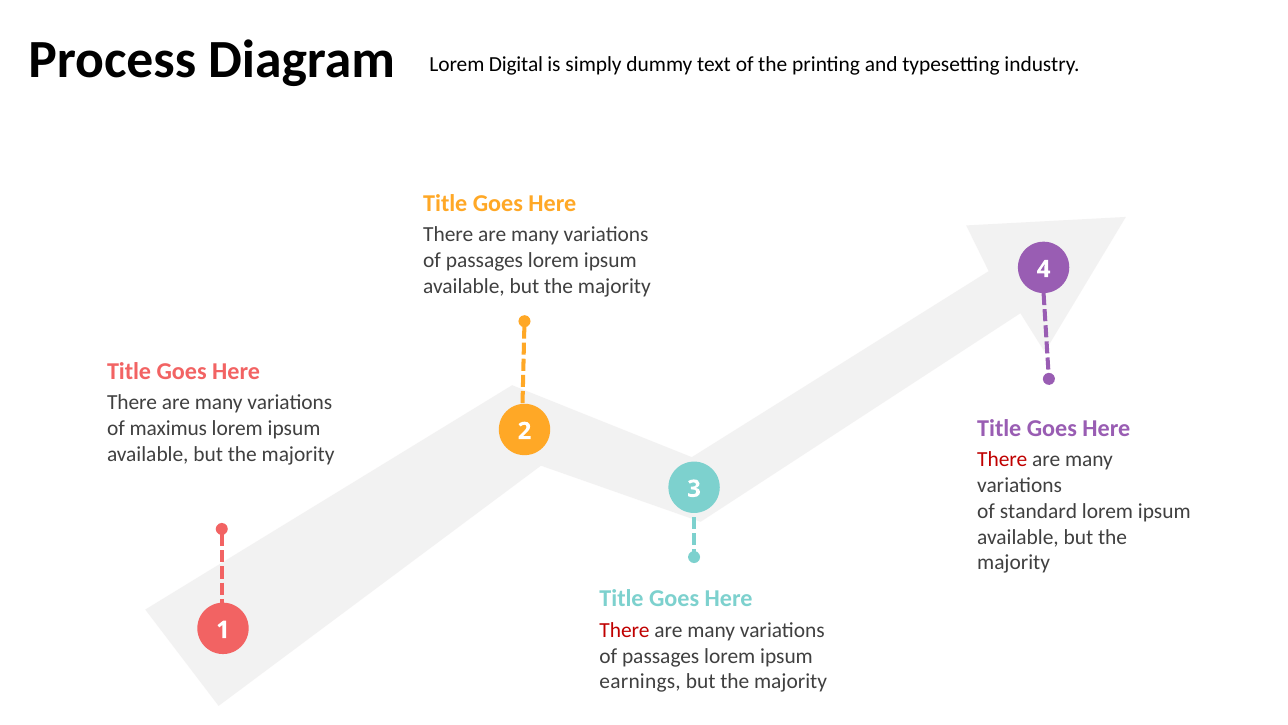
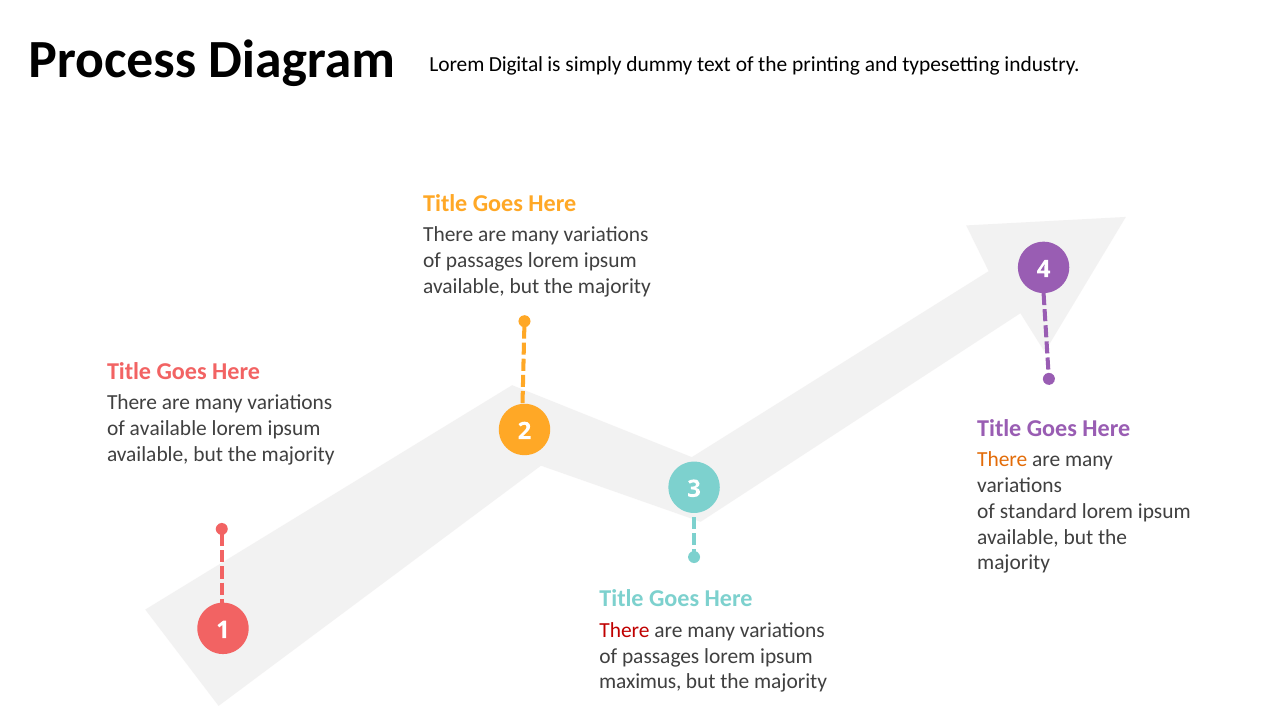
of maximus: maximus -> available
There at (1002, 459) colour: red -> orange
earnings: earnings -> maximus
